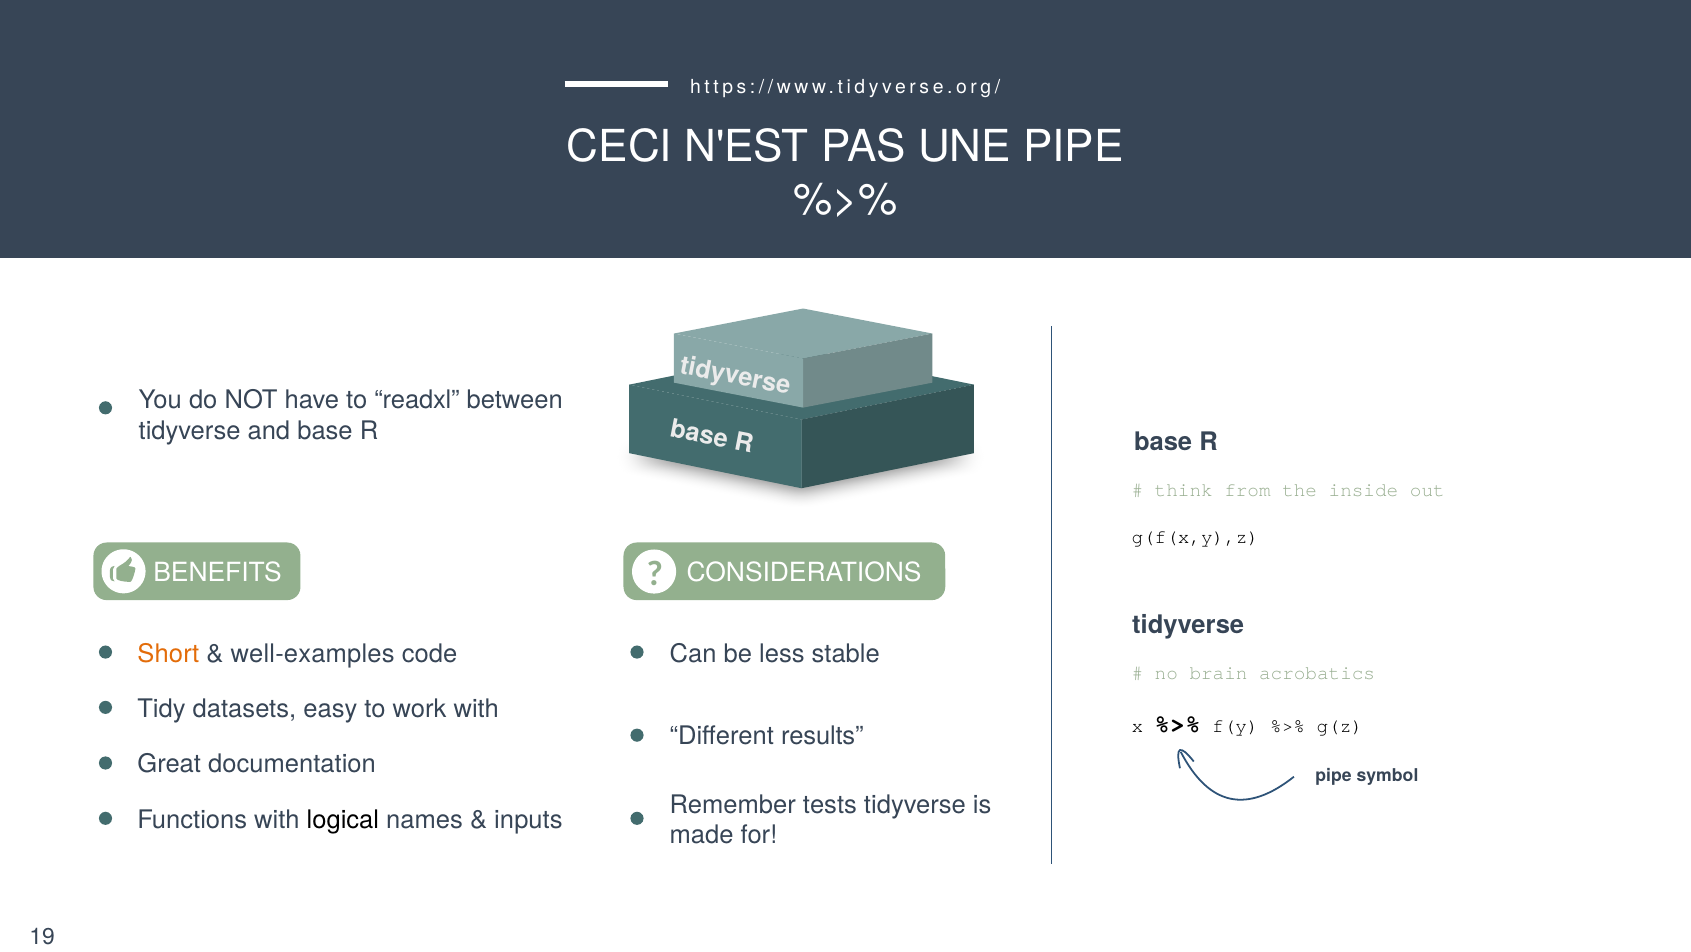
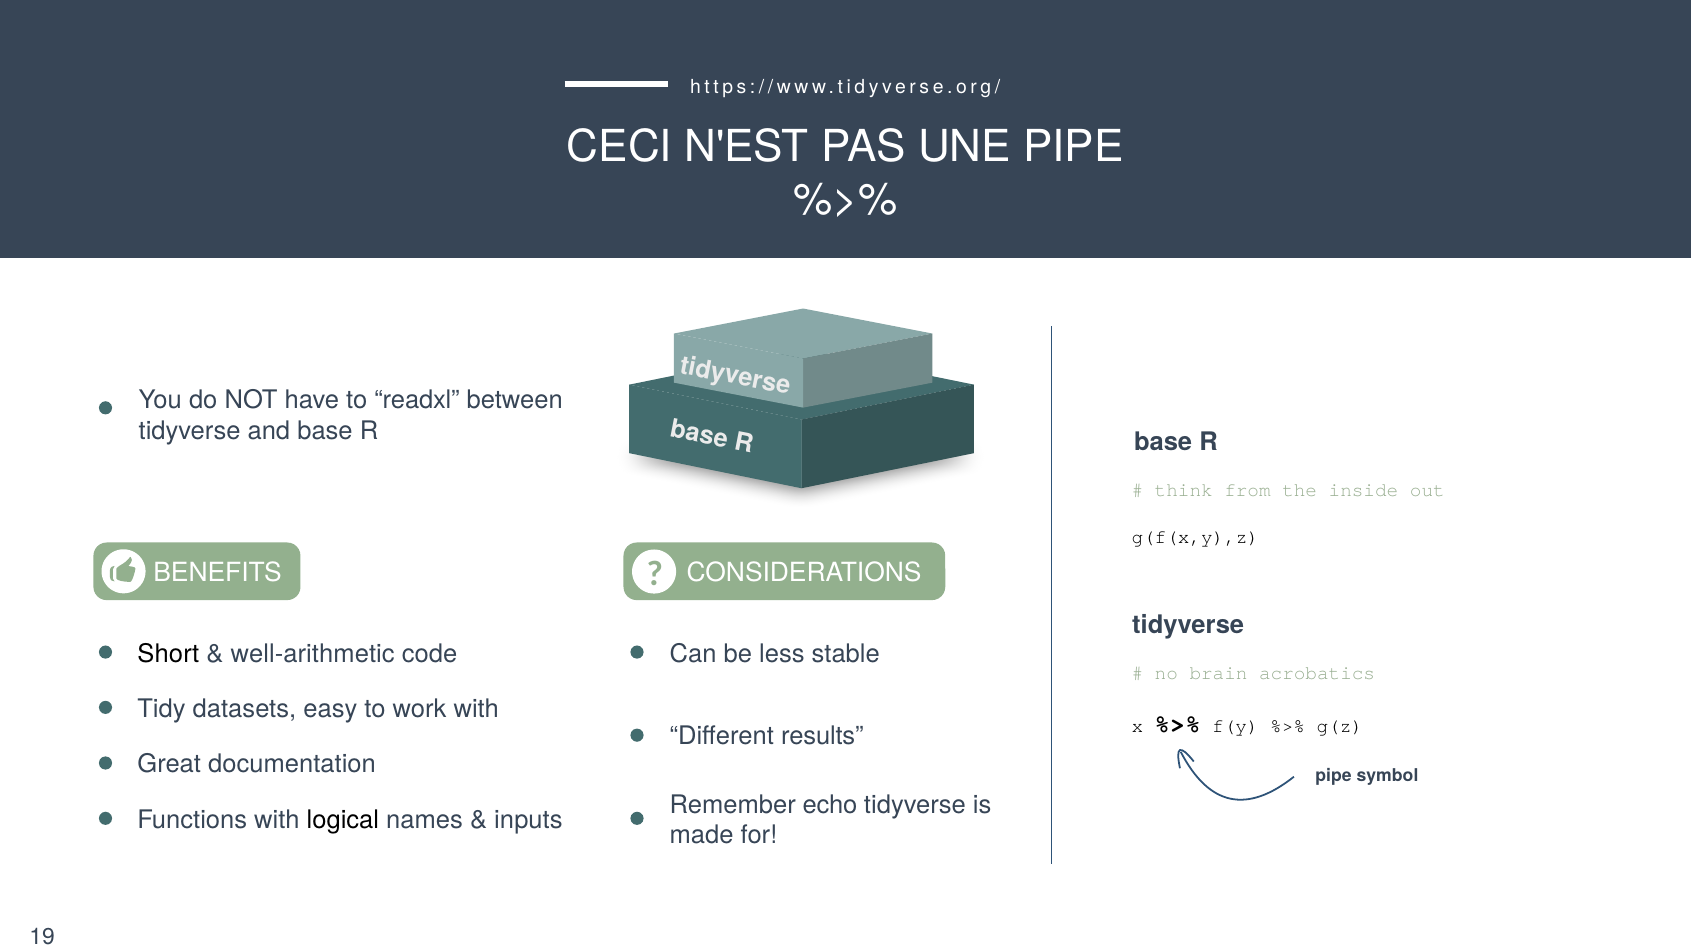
Short colour: orange -> black
well-examples: well-examples -> well-arithmetic
tests: tests -> echo
